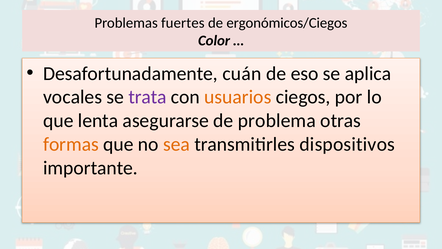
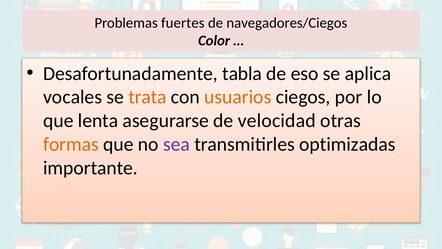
ergonómicos/Ciegos: ergonómicos/Ciegos -> navegadores/Ciegos
cuán: cuán -> tabla
trata colour: purple -> orange
problema: problema -> velocidad
sea colour: orange -> purple
dispositivos: dispositivos -> optimizadas
